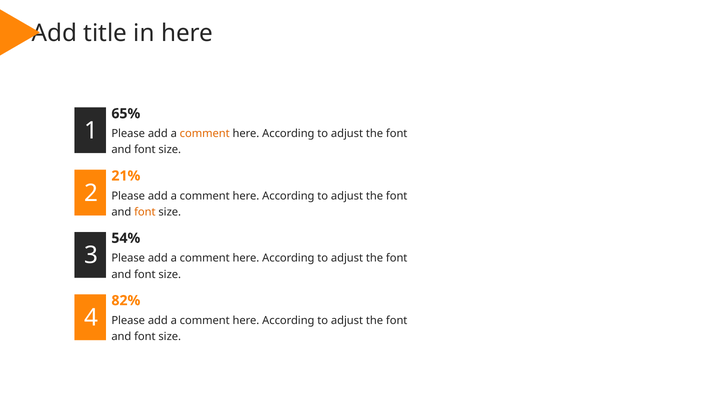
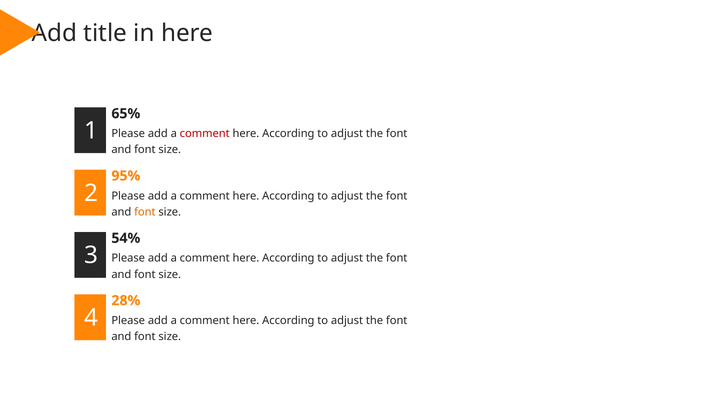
comment at (205, 134) colour: orange -> red
21%: 21% -> 95%
82%: 82% -> 28%
